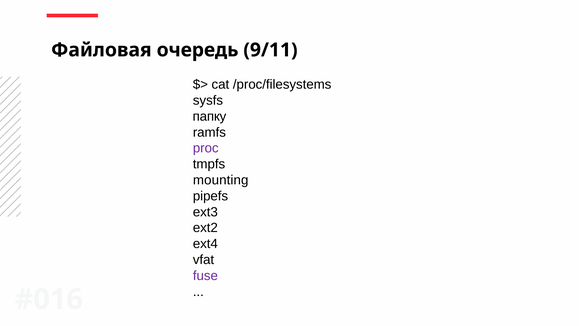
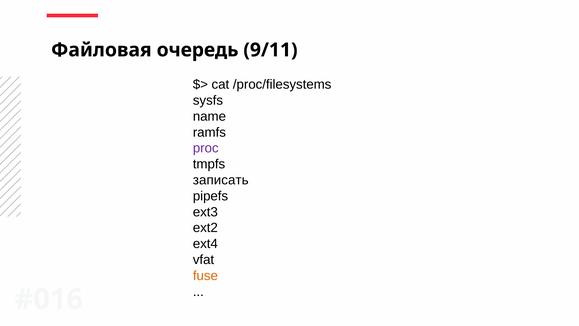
папку: папку -> name
mounting: mounting -> записать
fuse colour: purple -> orange
